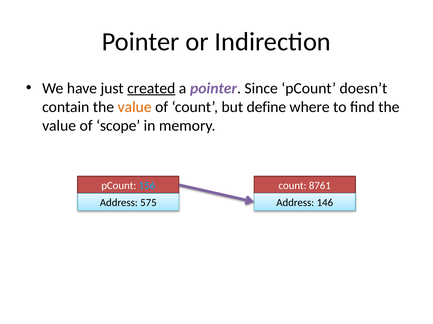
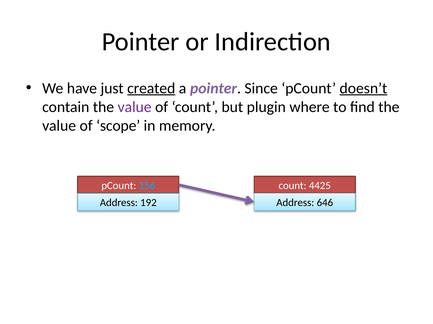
doesn’t underline: none -> present
value at (135, 107) colour: orange -> purple
define: define -> plugin
8761: 8761 -> 4425
575: 575 -> 192
146: 146 -> 646
